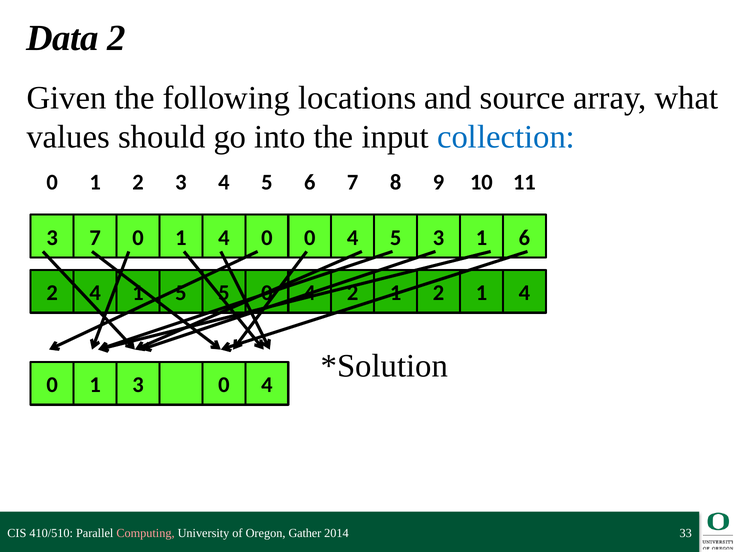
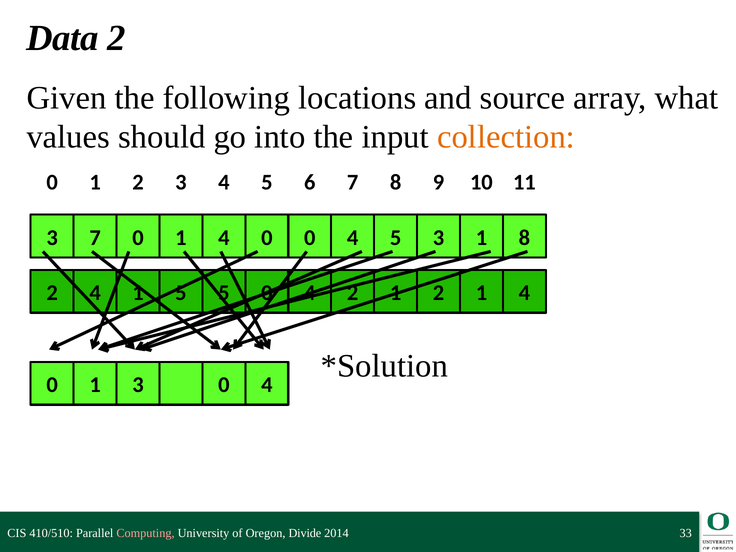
collection colour: blue -> orange
6 at (524, 238): 6 -> 8
Gather: Gather -> Divide
